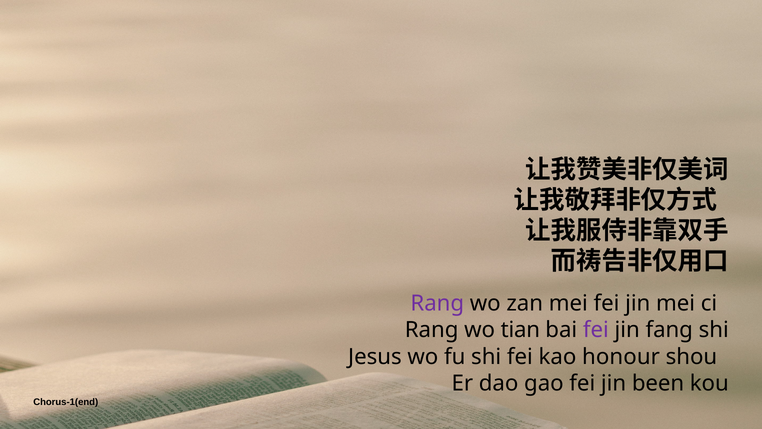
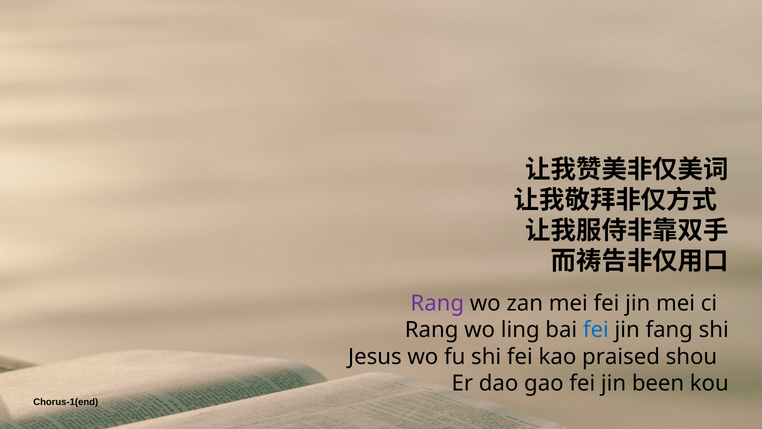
tian: tian -> ling
fei at (596, 330) colour: purple -> blue
honour: honour -> praised
